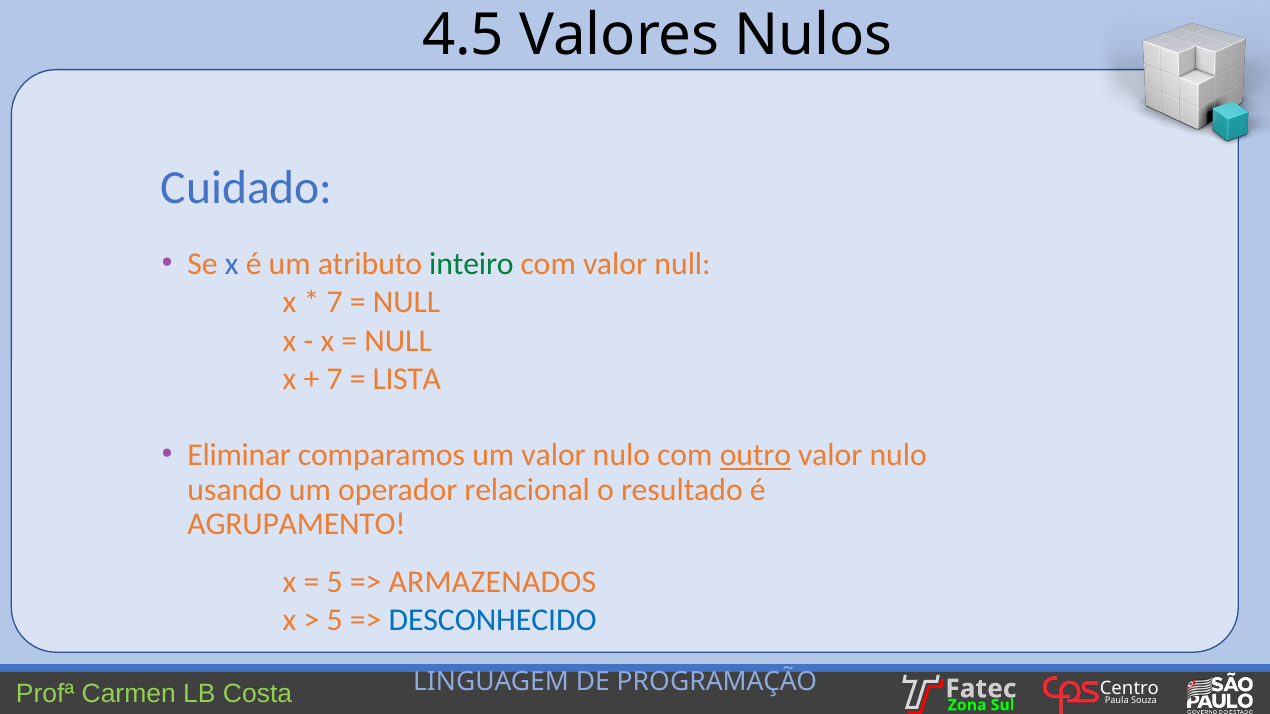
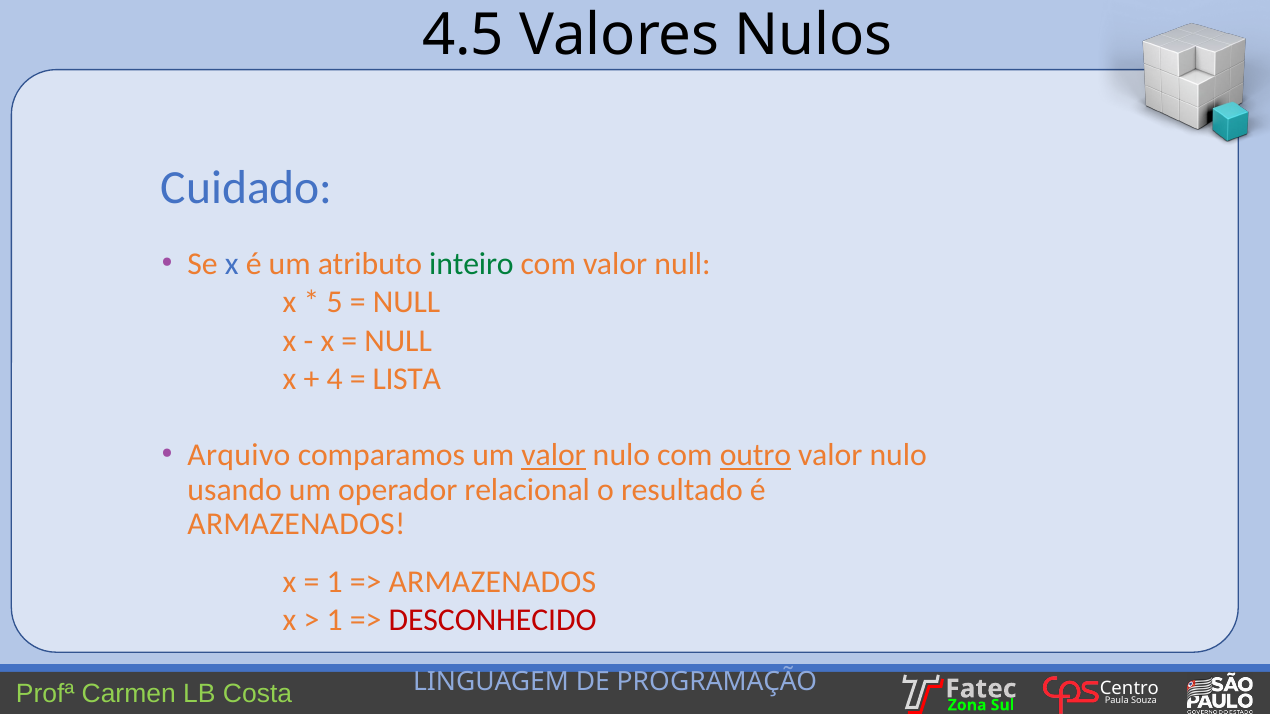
7 at (335, 303): 7 -> 5
7 at (335, 379): 7 -> 4
Eliminar: Eliminar -> Arquivo
valor at (554, 456) underline: none -> present
AGRUPAMENTO at (297, 524): AGRUPAMENTO -> ARMAZENADOS
5 at (335, 582): 5 -> 1
5 at (335, 620): 5 -> 1
DESCONHECIDO colour: blue -> red
